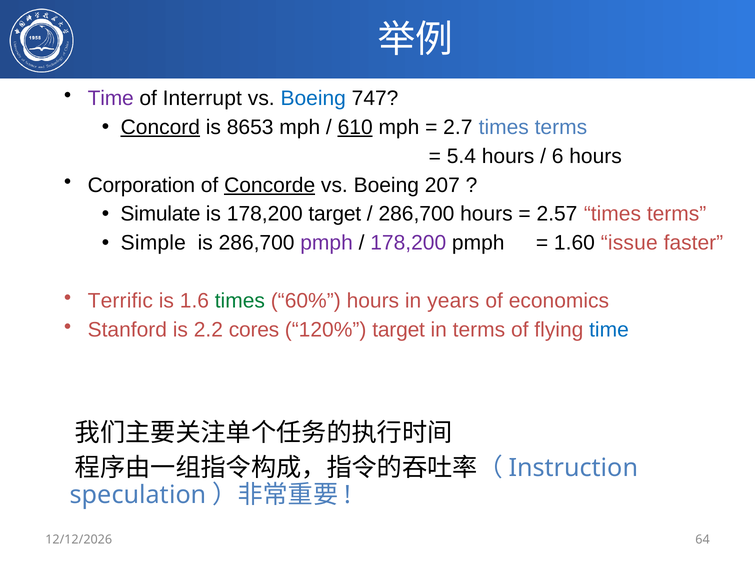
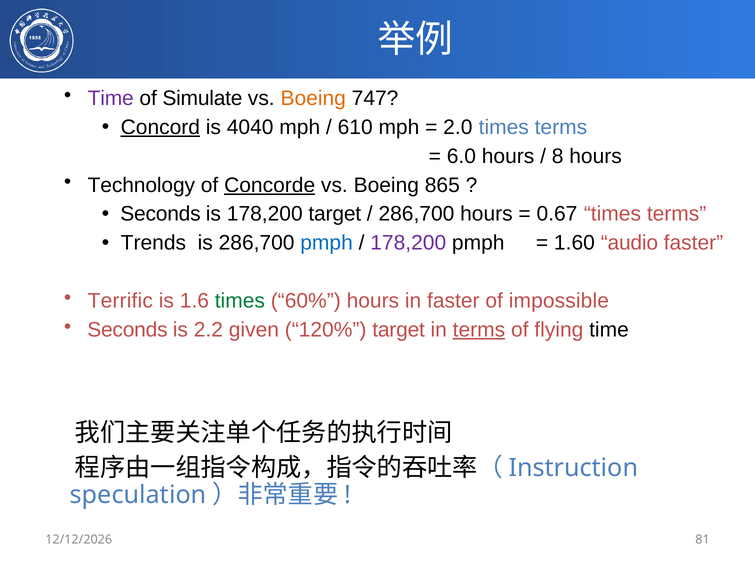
Interrupt: Interrupt -> Simulate
Boeing at (313, 98) colour: blue -> orange
8653: 8653 -> 4040
610 underline: present -> none
2.7: 2.7 -> 2.0
5.4: 5.4 -> 6.0
6: 6 -> 8
Corporation: Corporation -> Technology
207: 207 -> 865
Simulate at (160, 214): Simulate -> Seconds
2.57: 2.57 -> 0.67
Simple: Simple -> Trends
pmph at (327, 243) colour: purple -> blue
issue: issue -> audio
in years: years -> faster
economics: economics -> impossible
Stanford at (127, 330): Stanford -> Seconds
cores: cores -> given
terms at (479, 330) underline: none -> present
time at (609, 330) colour: blue -> black
64: 64 -> 81
